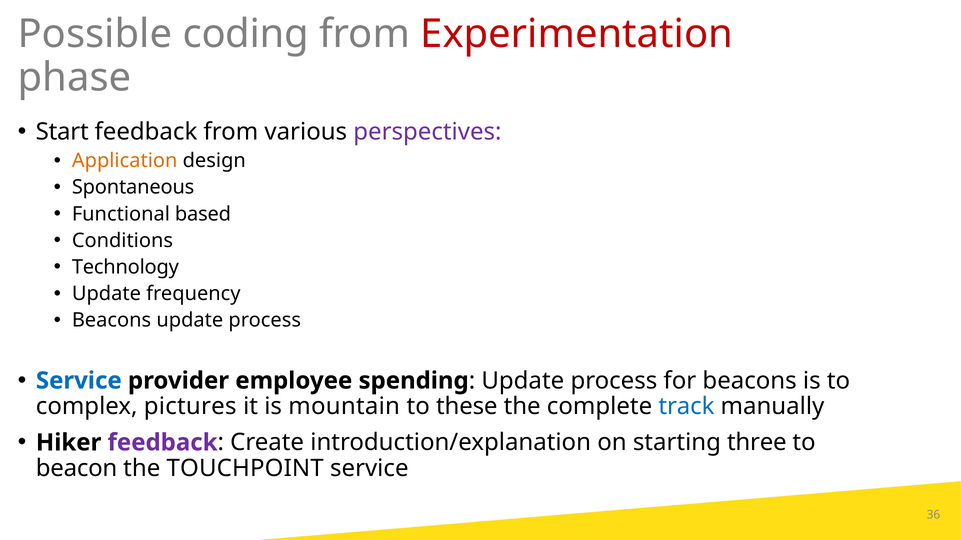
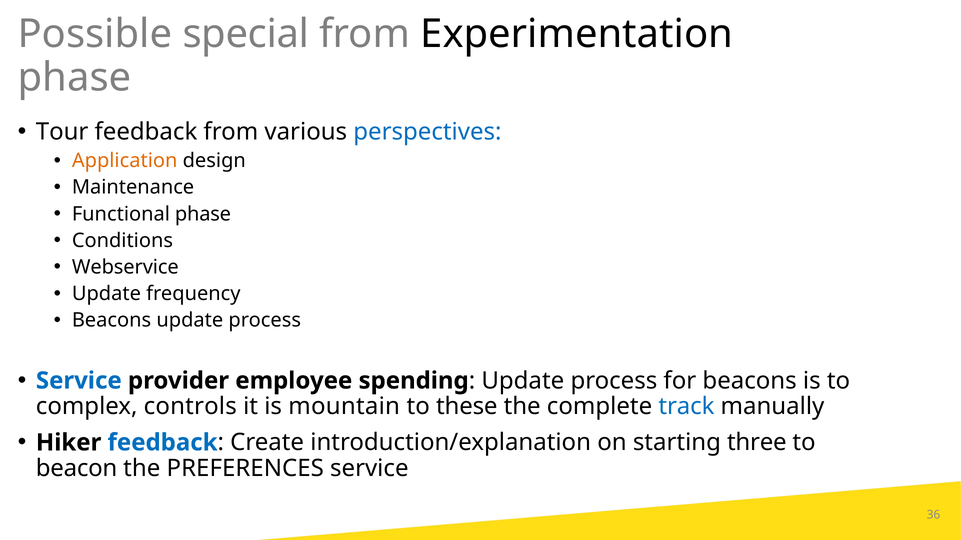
coding: coding -> special
Experimentation colour: red -> black
Start: Start -> Tour
perspectives colour: purple -> blue
Spontaneous: Spontaneous -> Maintenance
Functional based: based -> phase
Technology: Technology -> Webservice
pictures: pictures -> controls
feedback at (163, 443) colour: purple -> blue
TOUCHPOINT: TOUCHPOINT -> PREFERENCES
